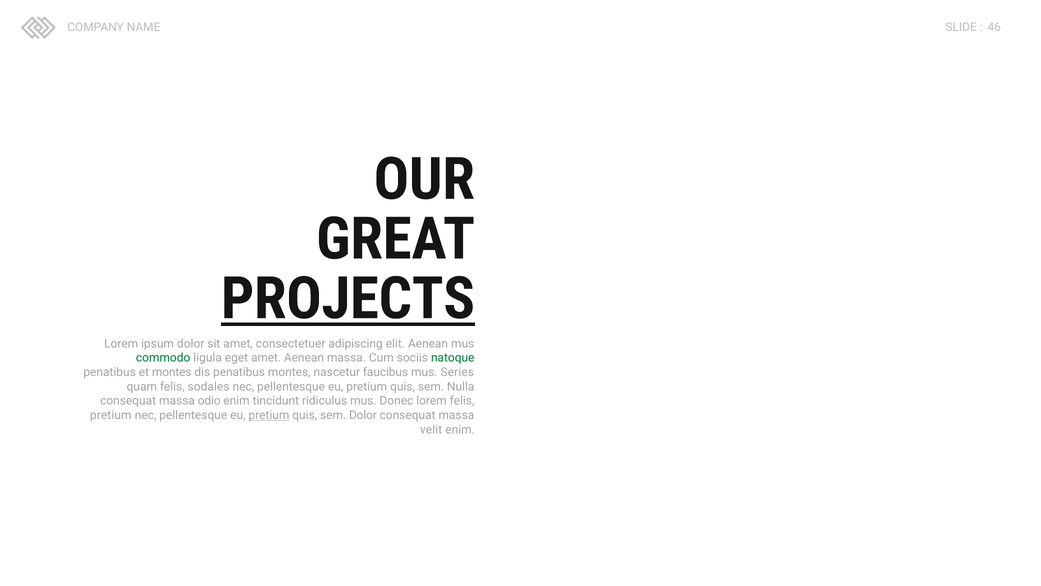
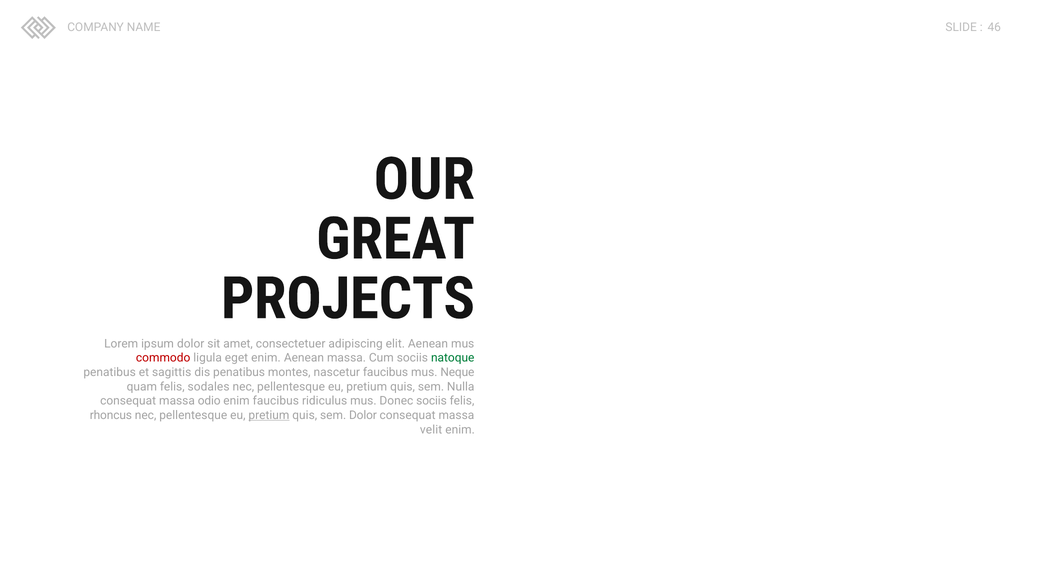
PROJECTS underline: present -> none
commodo colour: green -> red
eget amet: amet -> enim
et montes: montes -> sagittis
Series: Series -> Neque
enim tincidunt: tincidunt -> faucibus
Donec lorem: lorem -> sociis
pretium at (111, 415): pretium -> rhoncus
